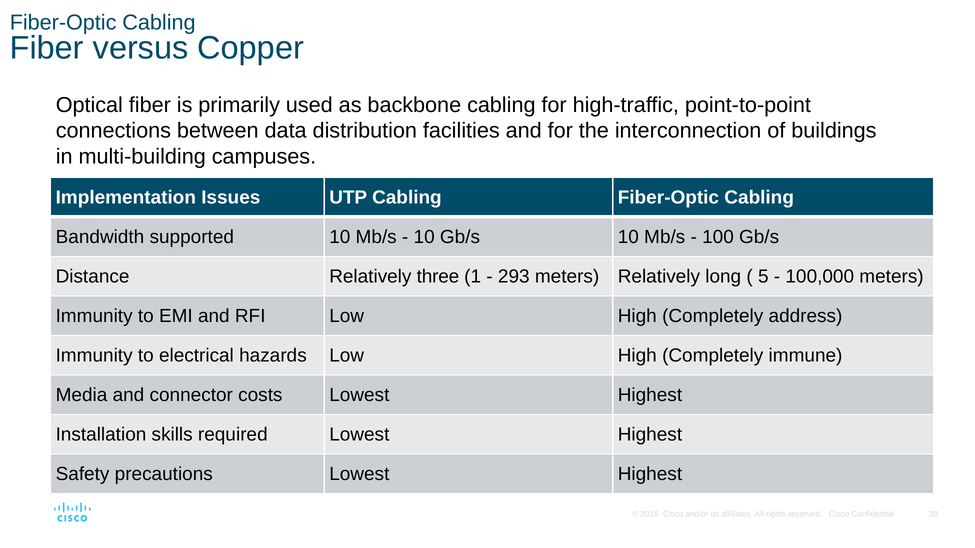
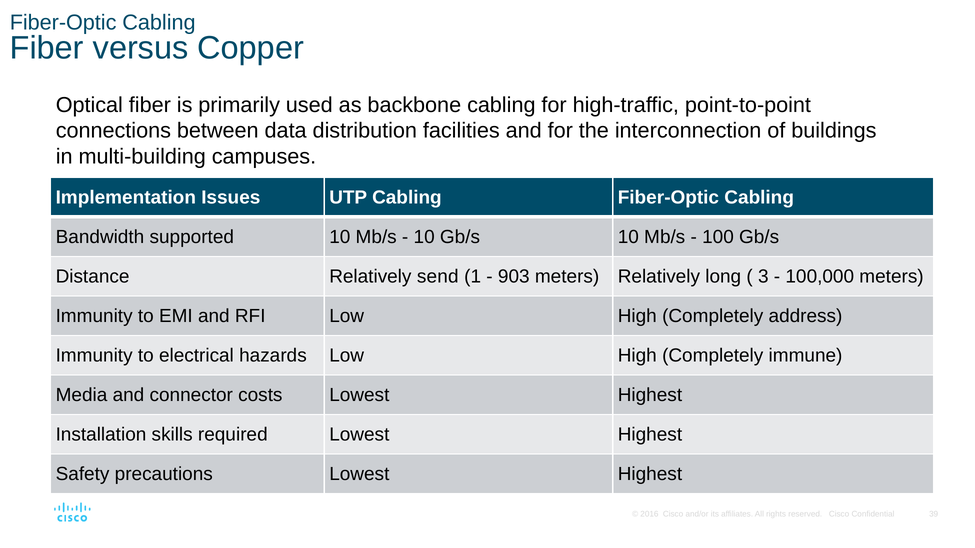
three: three -> send
293: 293 -> 903
5: 5 -> 3
